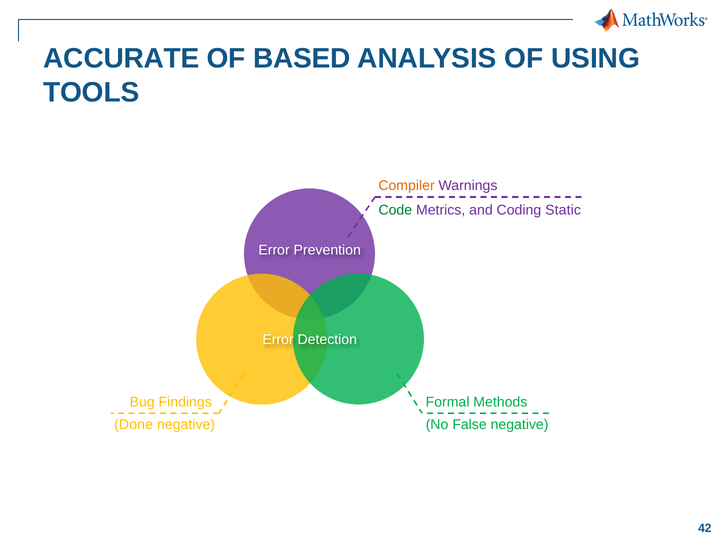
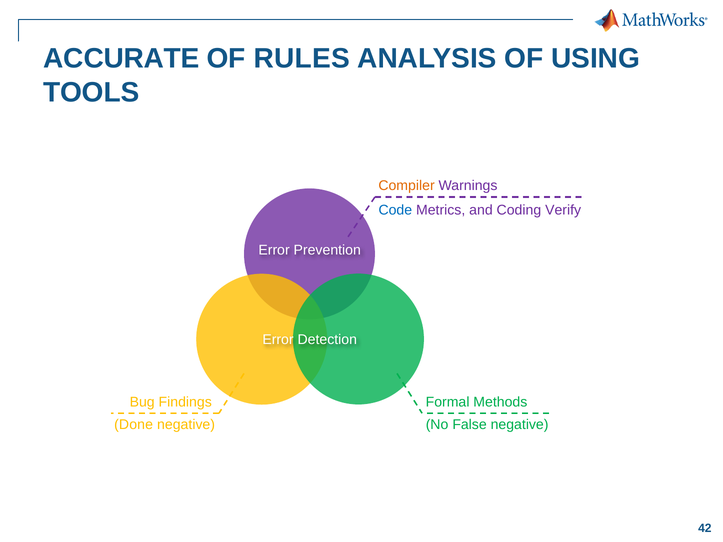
BASED: BASED -> RULES
Code colour: green -> blue
Static: Static -> Verify
